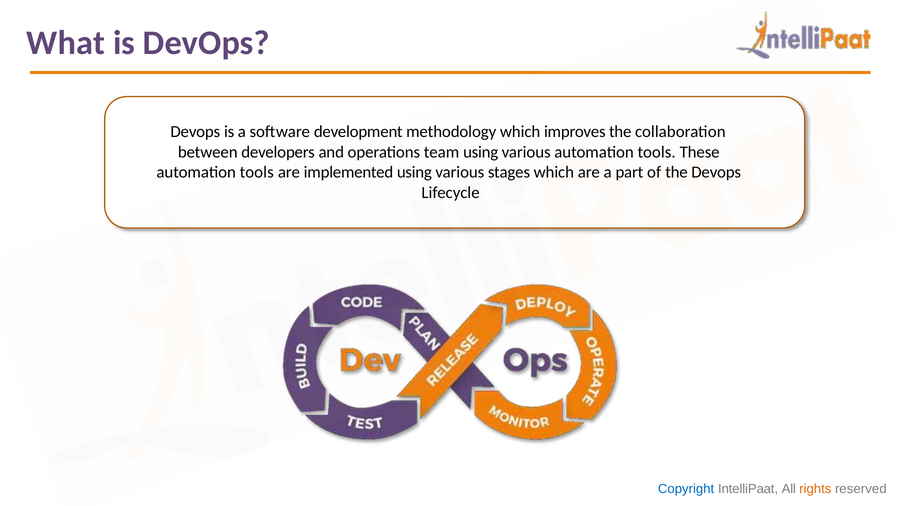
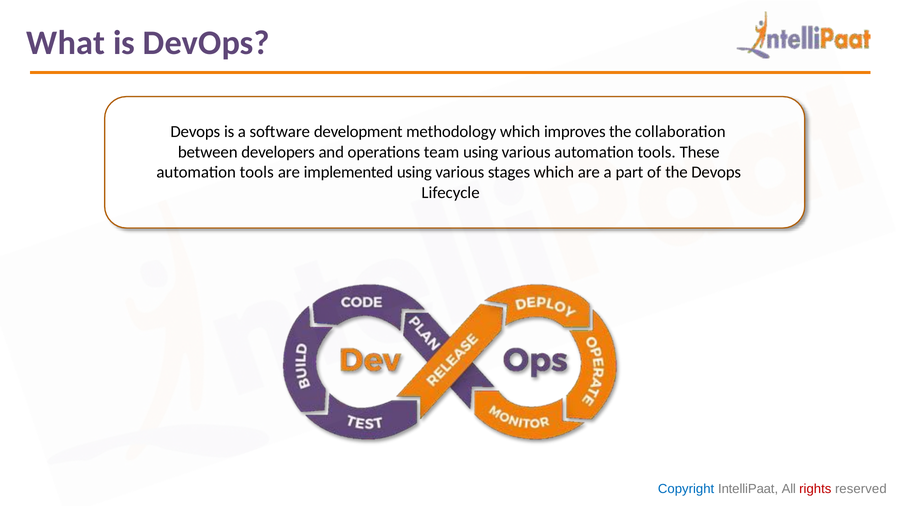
rights colour: orange -> red
